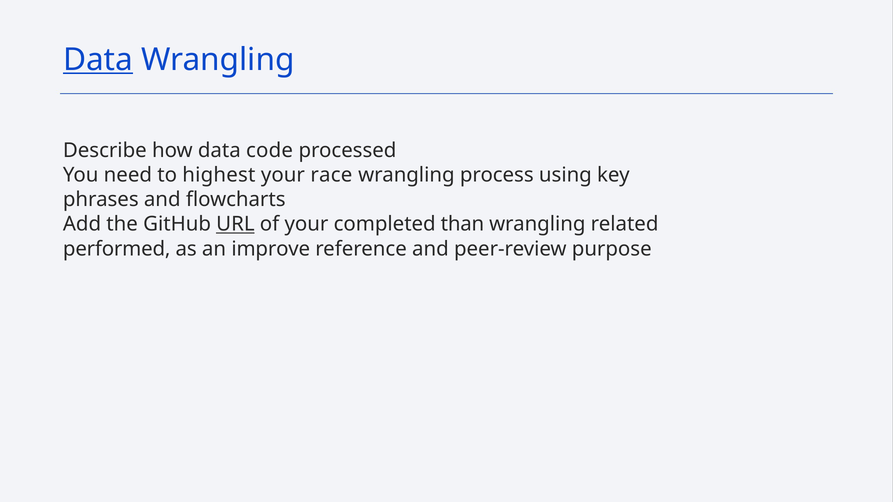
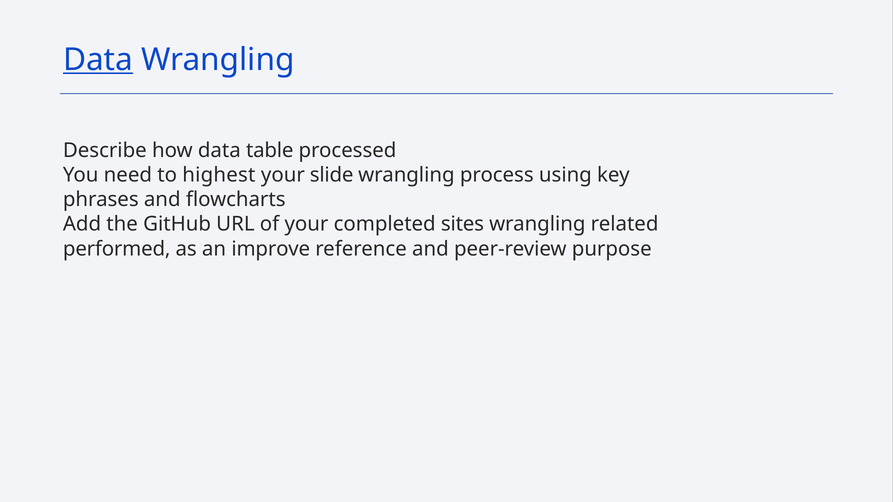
code: code -> table
race: race -> slide
URL underline: present -> none
than: than -> sites
